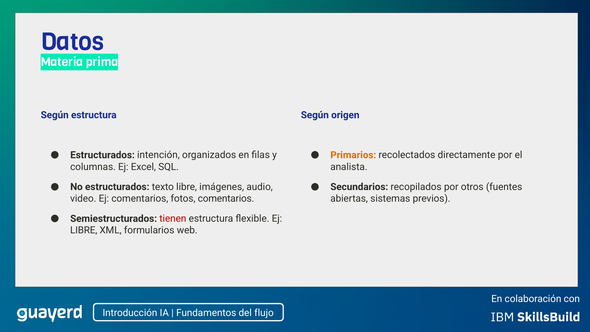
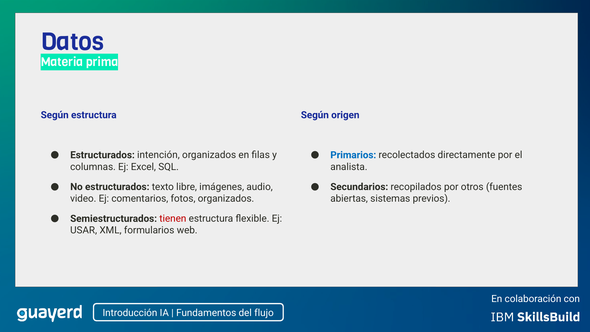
Primarios colour: orange -> blue
fotos comentarios: comentarios -> organizados
LIBRE at (84, 230): LIBRE -> USAR
